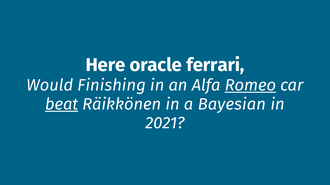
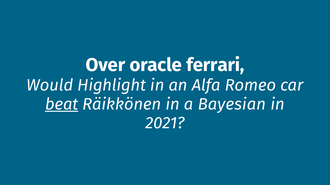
Here: Here -> Over
Finishing: Finishing -> Highlight
Romeo underline: present -> none
